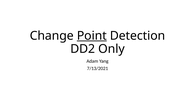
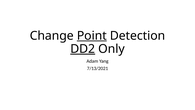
DD2 underline: none -> present
